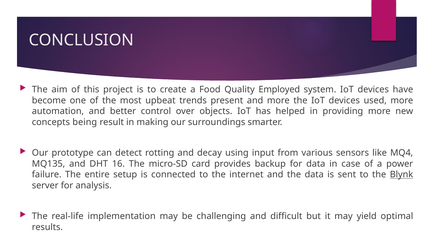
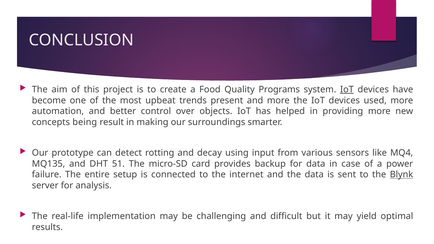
Employed: Employed -> Programs
IoT at (347, 90) underline: none -> present
16: 16 -> 51
